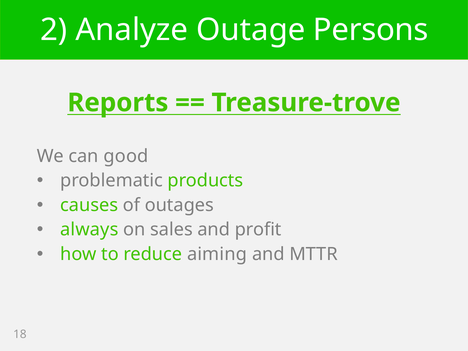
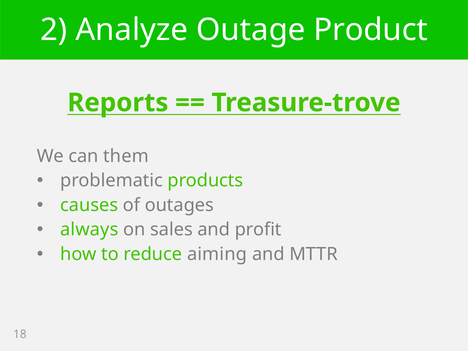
Persons: Persons -> Product
good: good -> them
